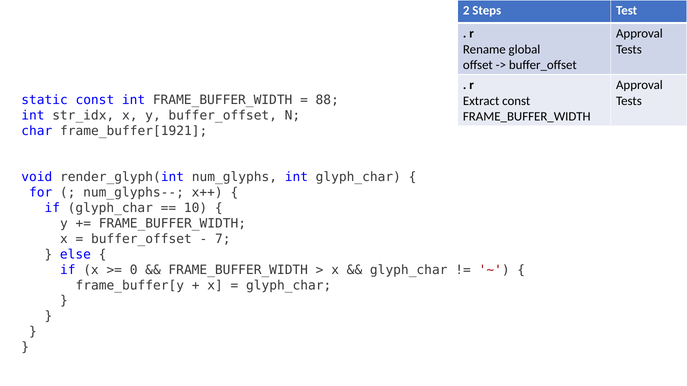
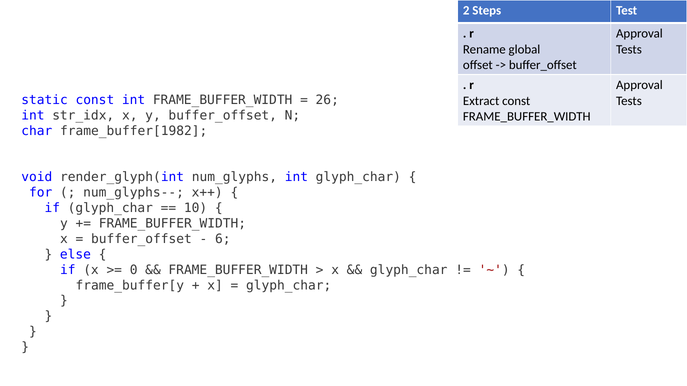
88: 88 -> 26
frame_buffer[1921: frame_buffer[1921 -> frame_buffer[1982
7: 7 -> 6
